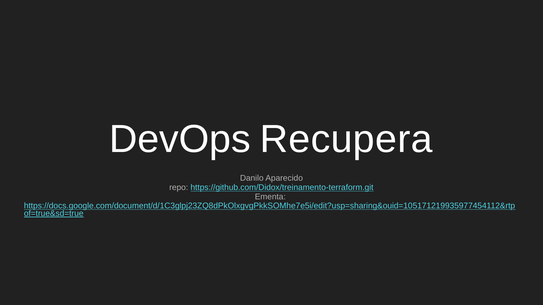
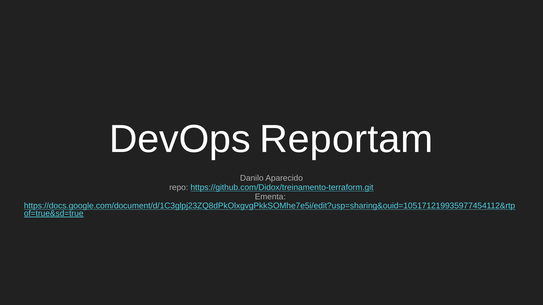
Recupera: Recupera -> Reportam
